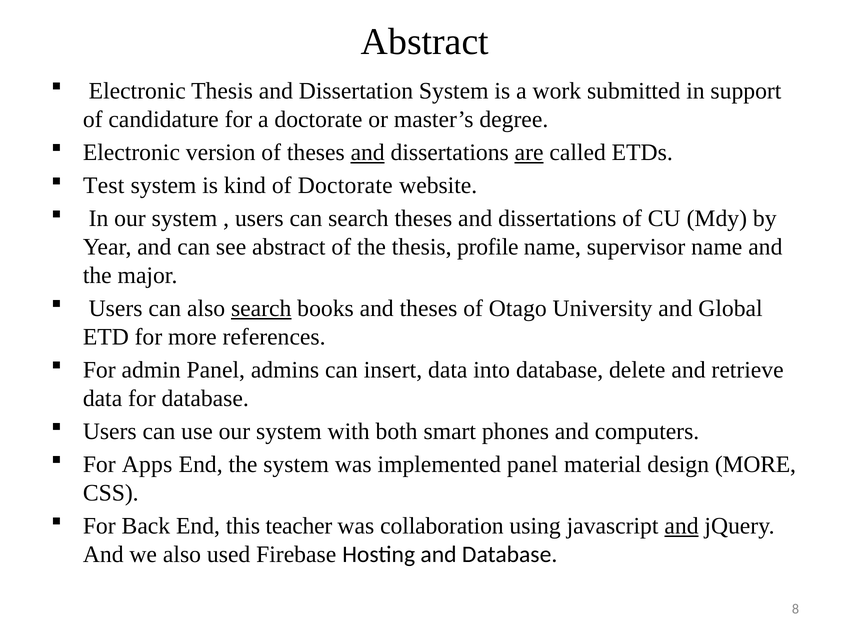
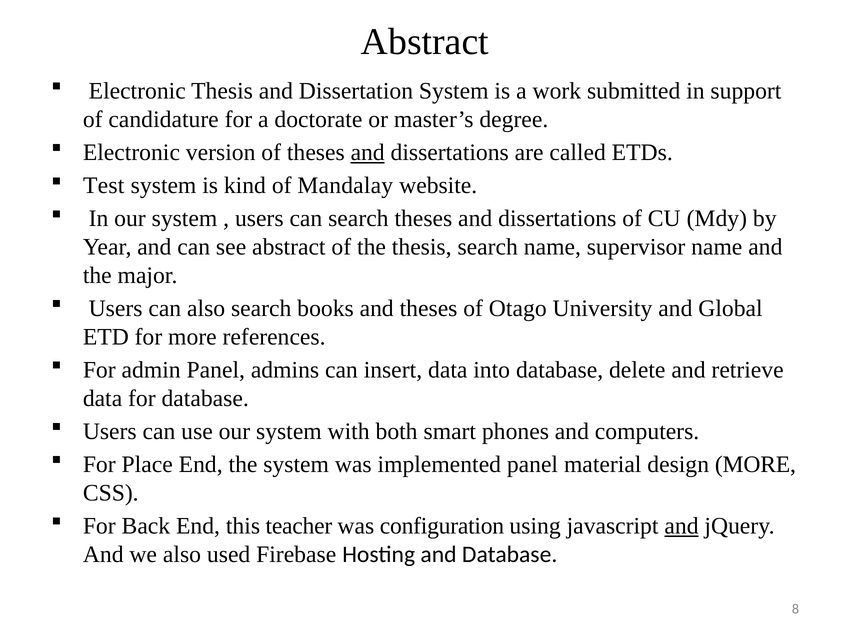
are underline: present -> none
of Doctorate: Doctorate -> Mandalay
thesis profile: profile -> search
search at (261, 308) underline: present -> none
Apps: Apps -> Place
collaboration: collaboration -> configuration
